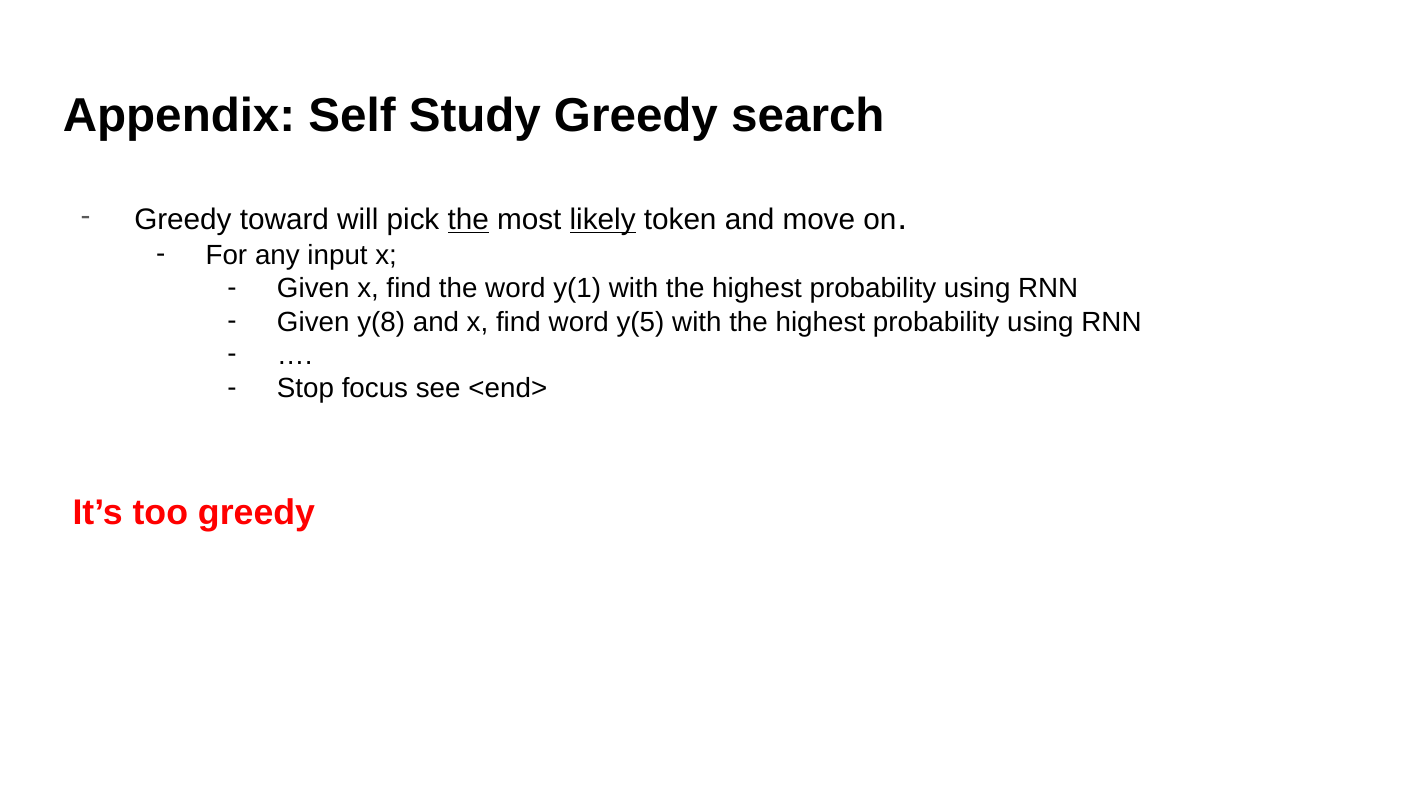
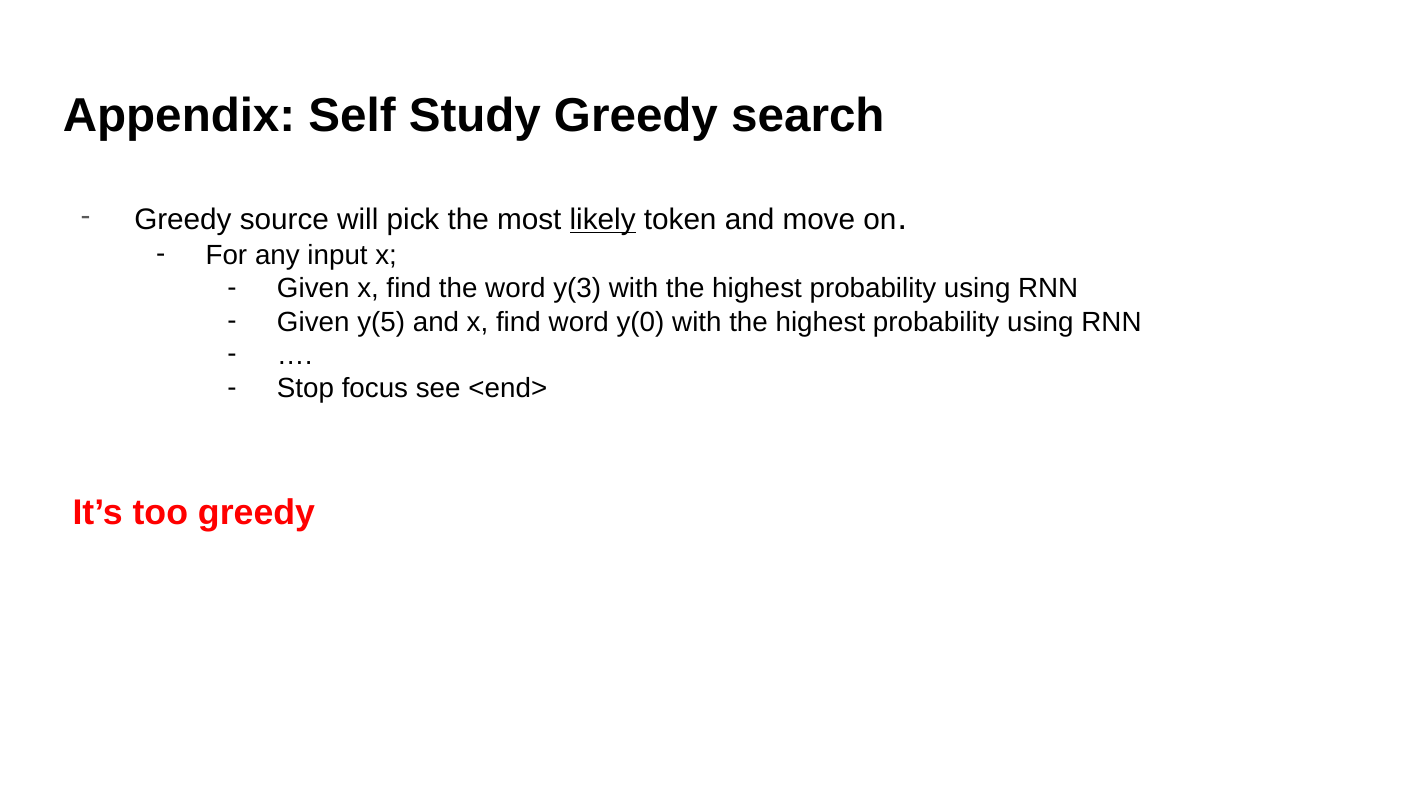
toward: toward -> source
the at (468, 220) underline: present -> none
y(1: y(1 -> y(3
y(8: y(8 -> y(5
y(5: y(5 -> y(0
